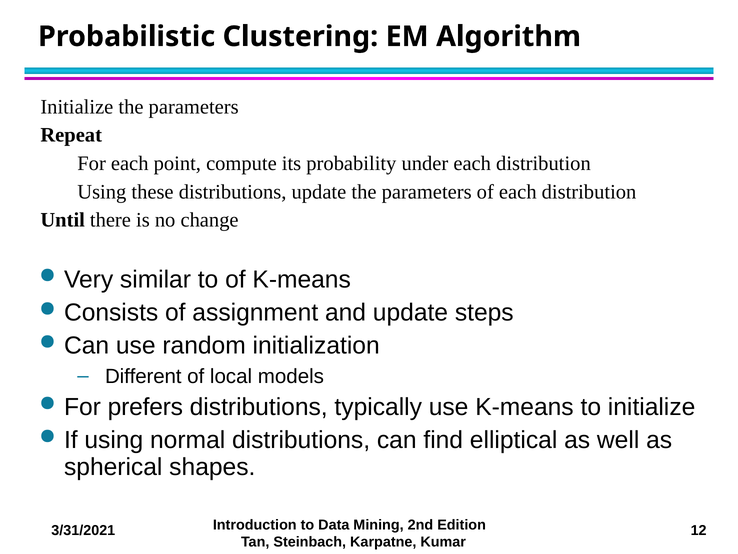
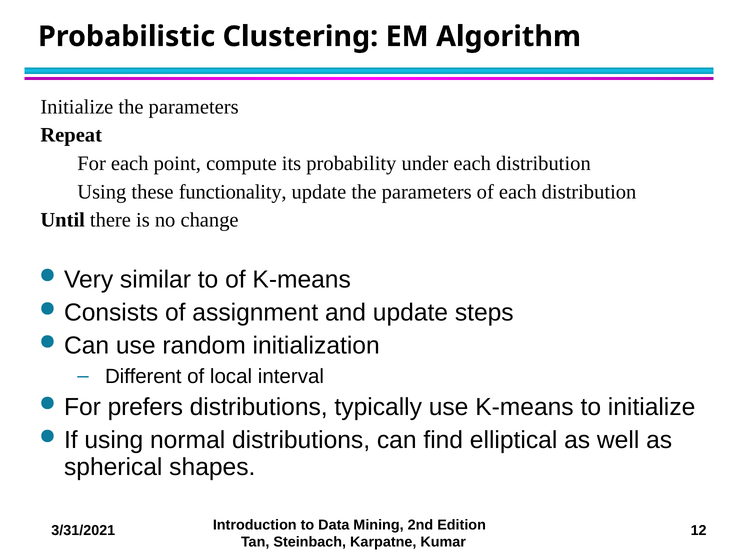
these distributions: distributions -> functionality
models: models -> interval
